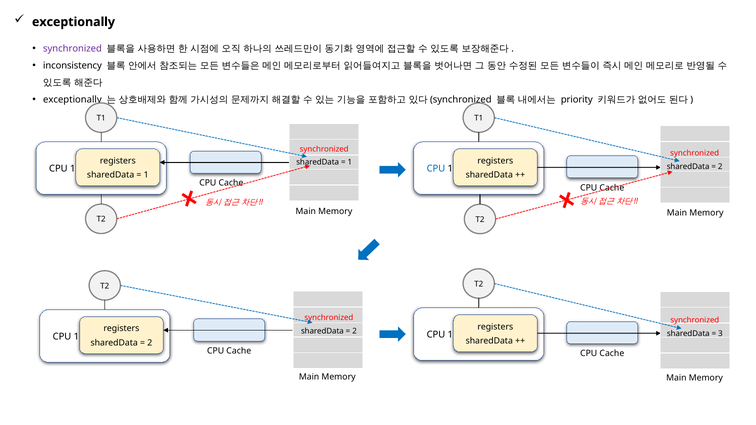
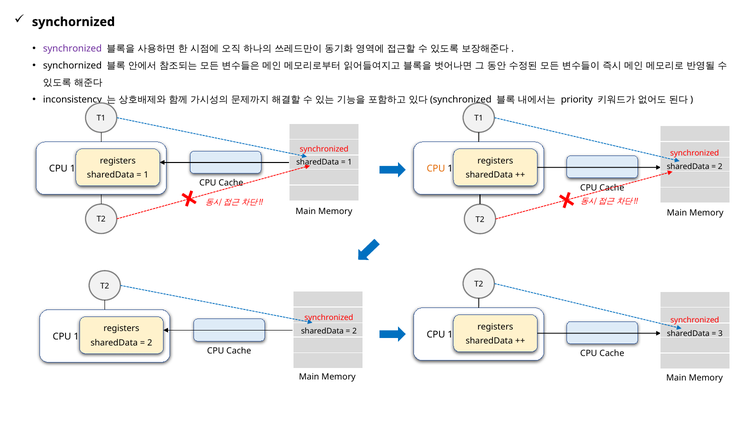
exceptionally at (73, 22): exceptionally -> synchornized
inconsistency at (72, 65): inconsistency -> synchornized
exceptionally at (72, 100): exceptionally -> inconsistency
CPU at (436, 169) colour: blue -> orange
